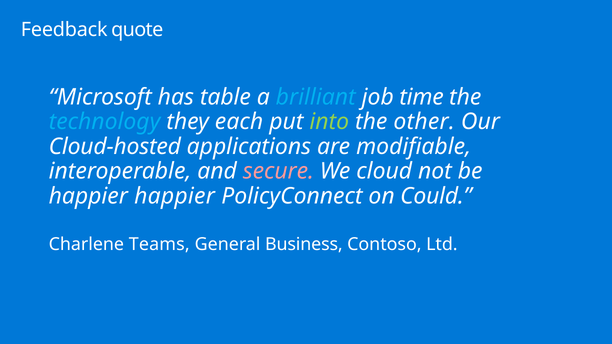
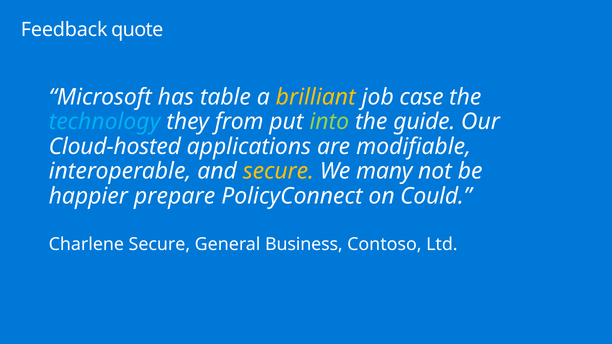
brilliant colour: light blue -> yellow
time: time -> case
each: each -> from
other: other -> guide
secure at (278, 171) colour: pink -> yellow
cloud: cloud -> many
happier happier: happier -> prepare
Charlene Teams: Teams -> Secure
